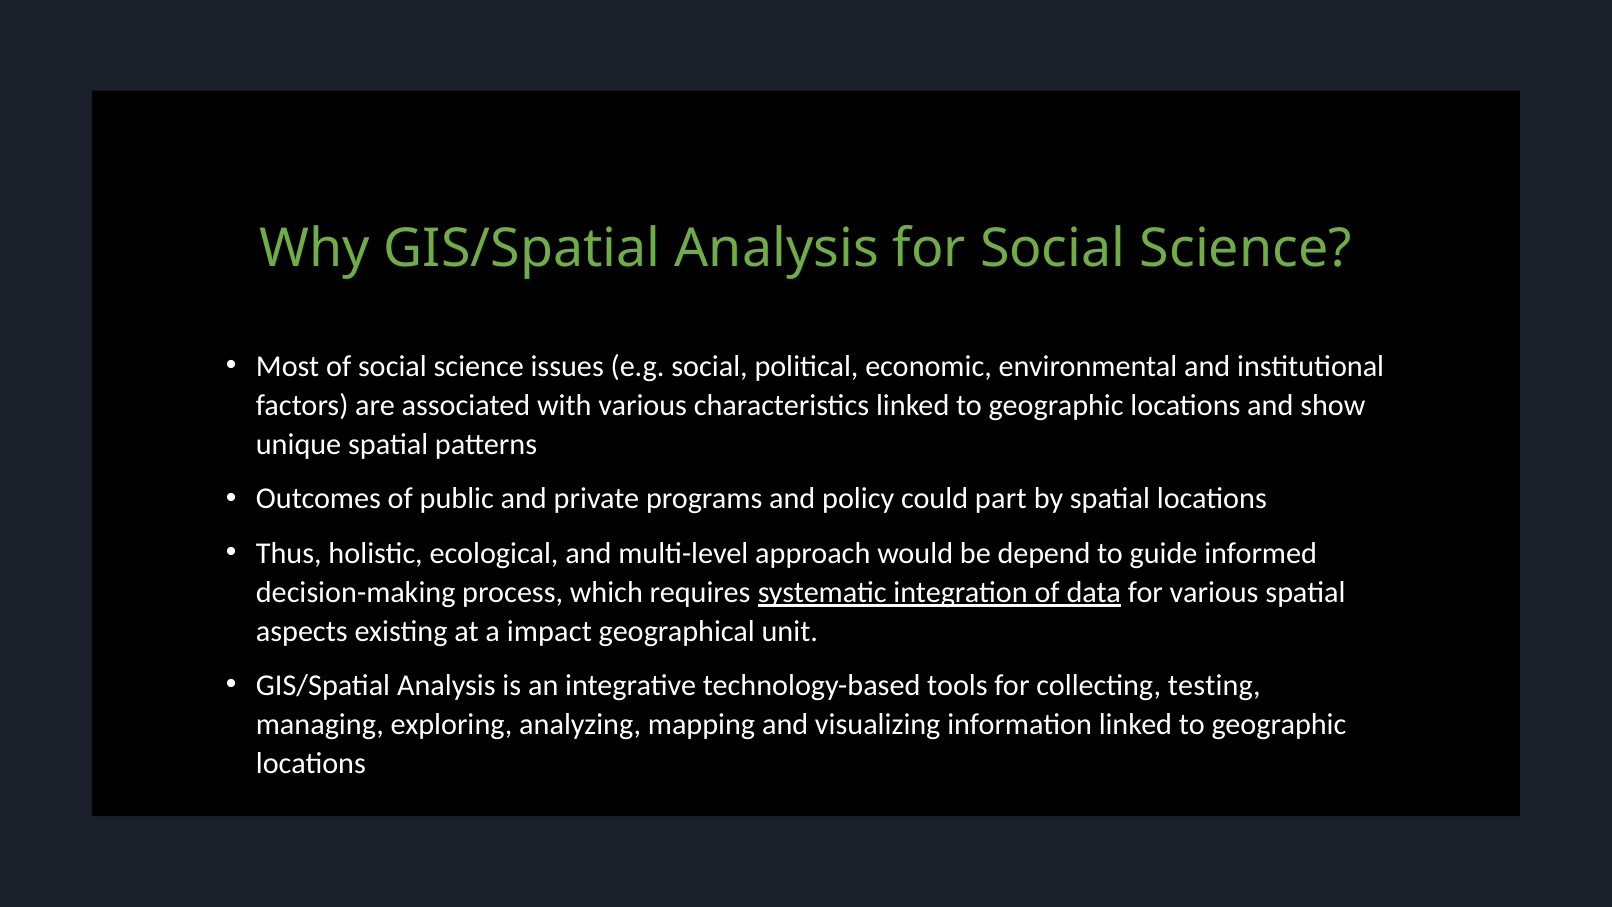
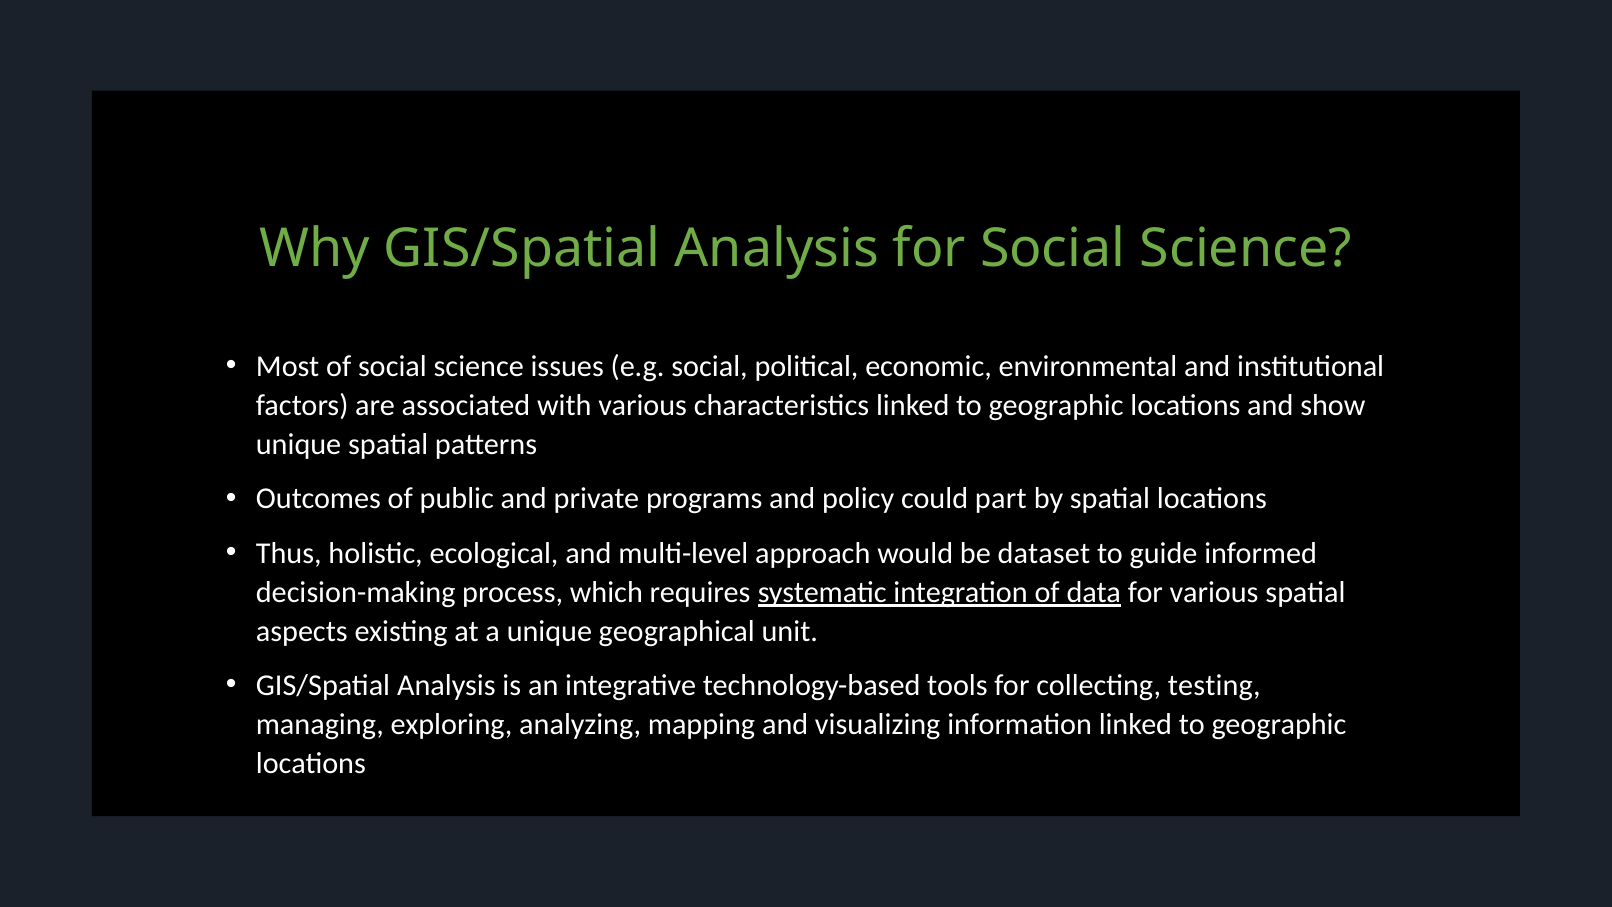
depend: depend -> dataset
a impact: impact -> unique
